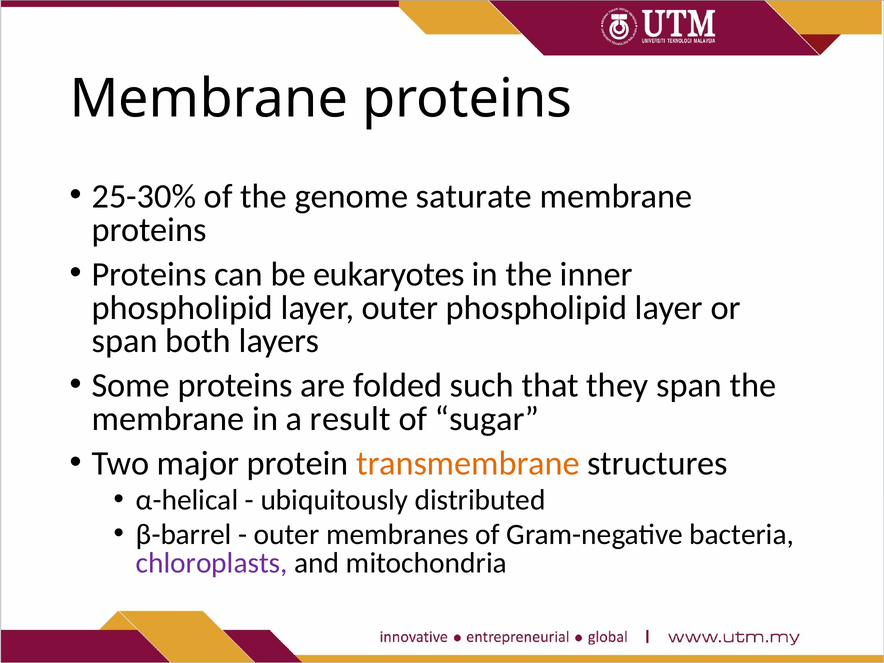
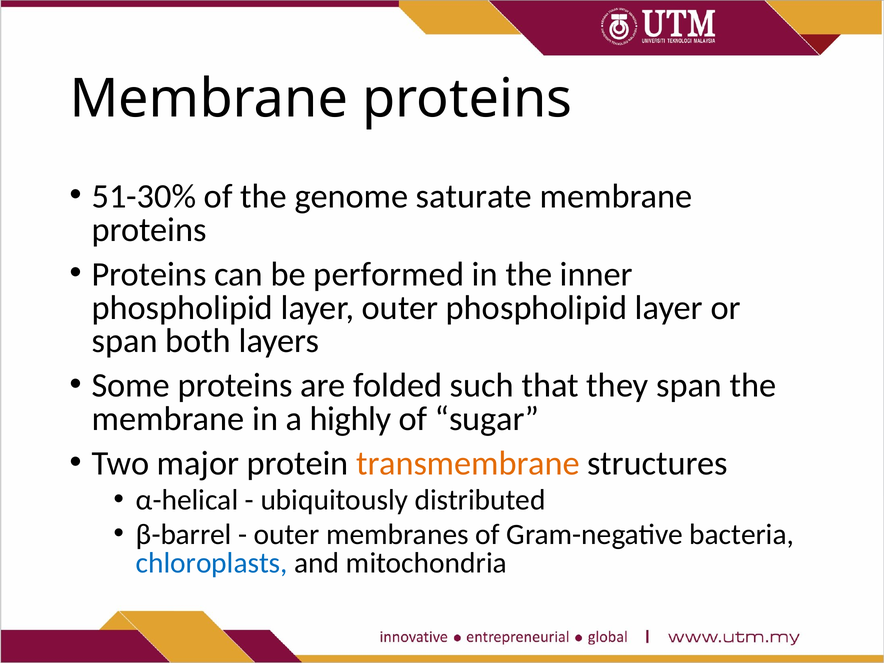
25-30%: 25-30% -> 51-30%
eukaryotes: eukaryotes -> performed
result: result -> highly
chloroplasts colour: purple -> blue
